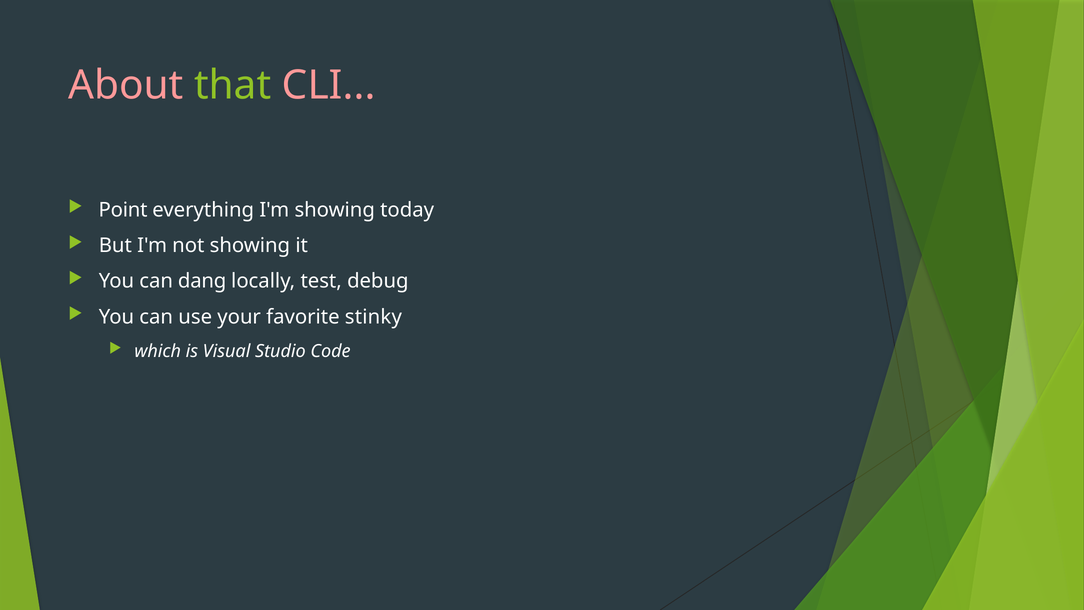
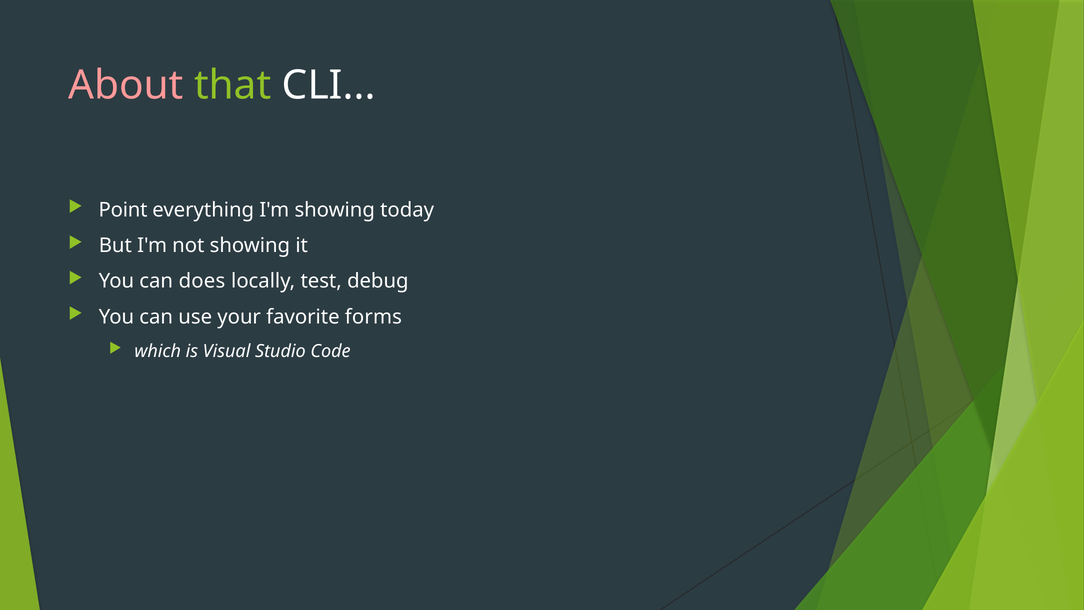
CLI colour: pink -> white
dang: dang -> does
stinky: stinky -> forms
